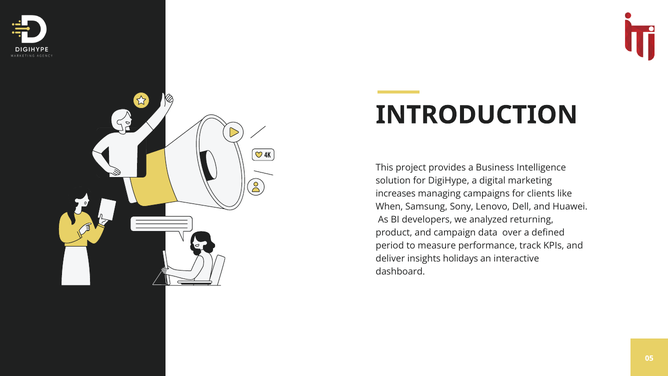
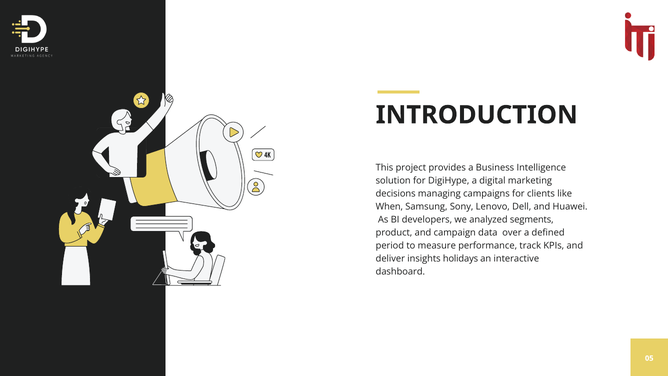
increases: increases -> decisions
returning: returning -> segments
